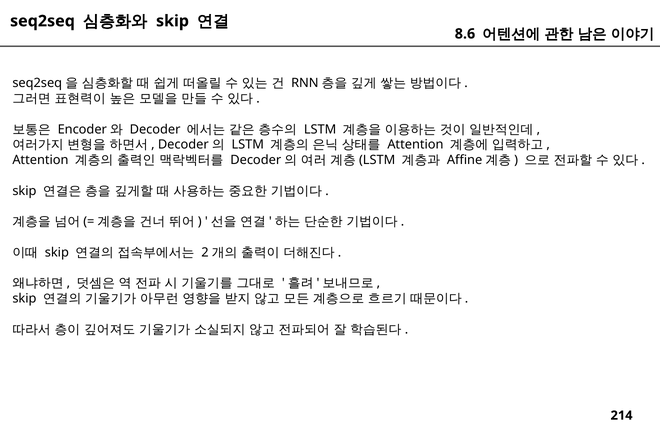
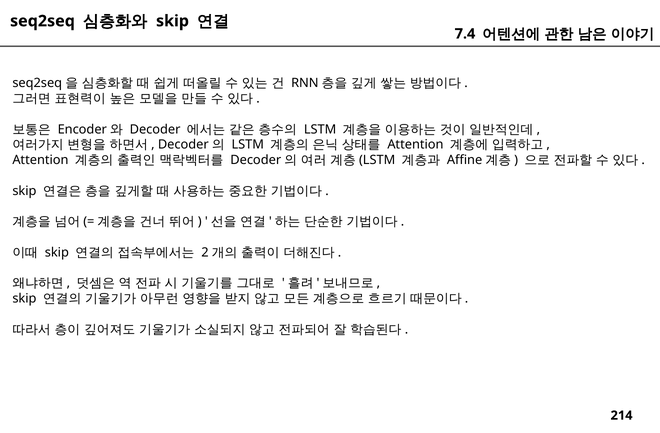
8.6: 8.6 -> 7.4
